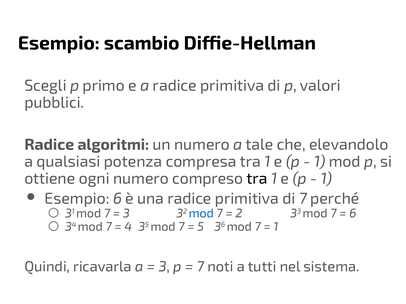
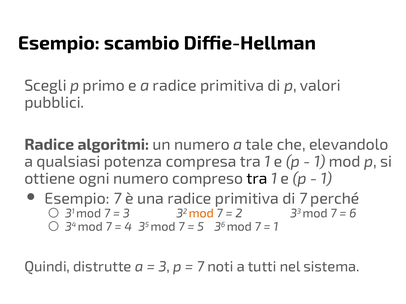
Esempio 6: 6 -> 7
mod at (201, 214) colour: blue -> orange
ricavarla: ricavarla -> distrutte
